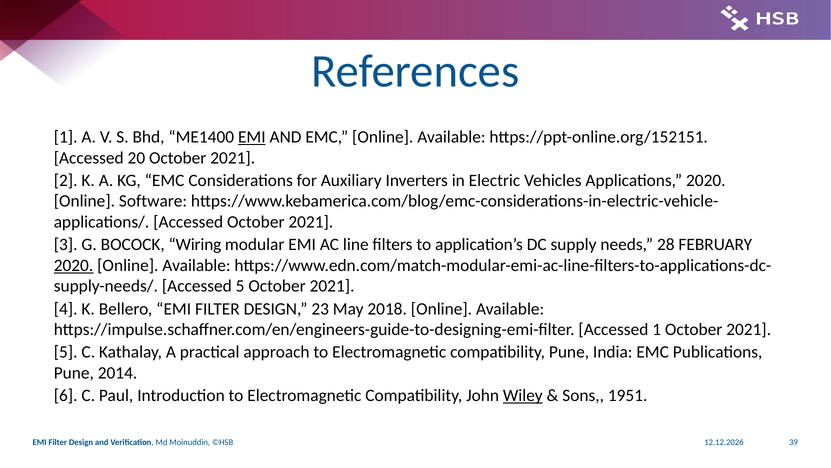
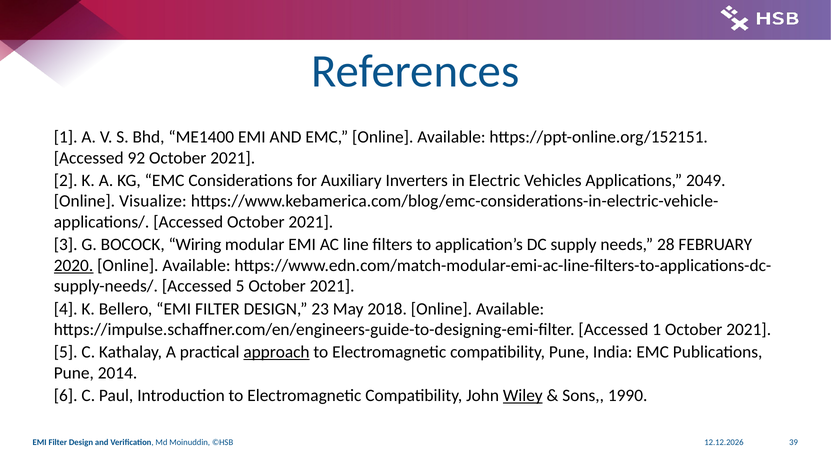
EMI at (252, 137) underline: present -> none
20: 20 -> 92
Applications 2020: 2020 -> 2049
Software: Software -> Visualize
approach underline: none -> present
1951: 1951 -> 1990
